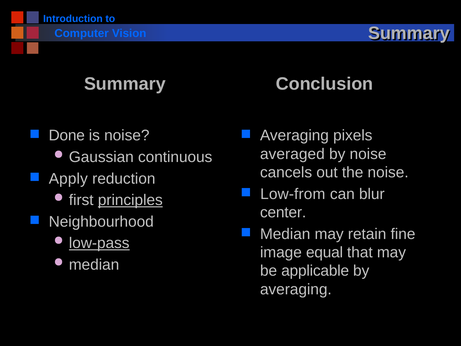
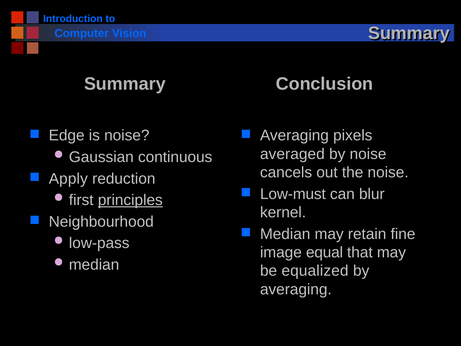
Done: Done -> Edge
Low-from: Low-from -> Low-must
center: center -> kernel
low-pass underline: present -> none
applicable: applicable -> equalized
